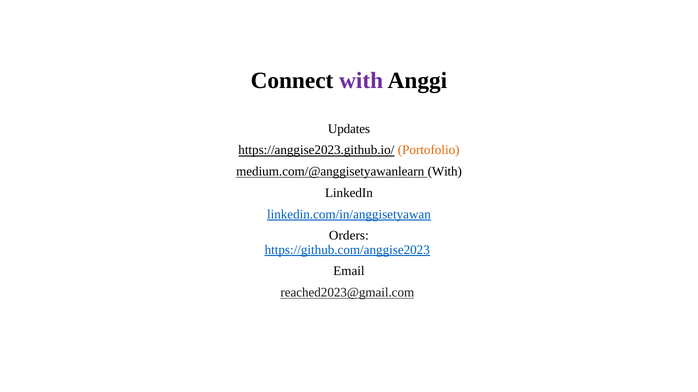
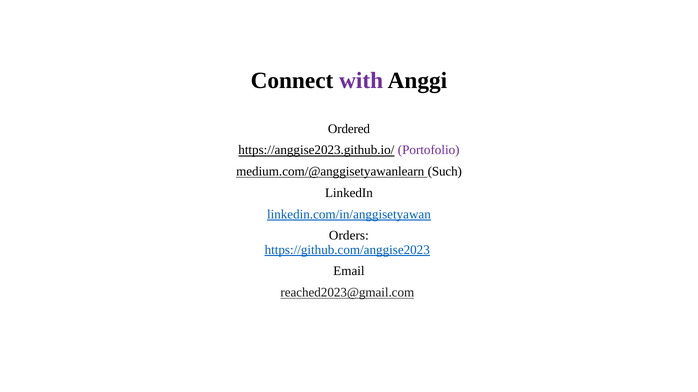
Updates: Updates -> Ordered
Portofolio colour: orange -> purple
medium.com/@anggisetyawanlearn With: With -> Such
